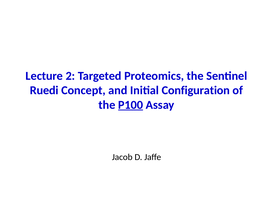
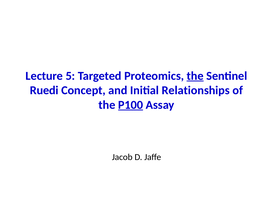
2: 2 -> 5
the at (195, 76) underline: none -> present
Configuration: Configuration -> Relationships
